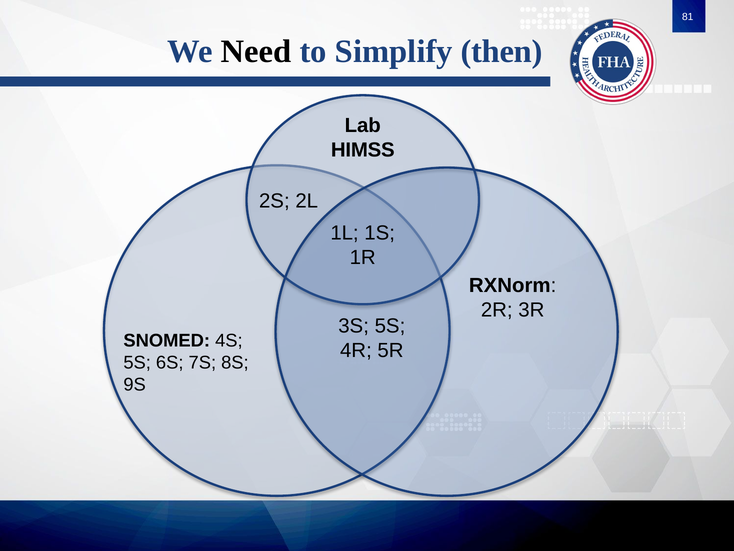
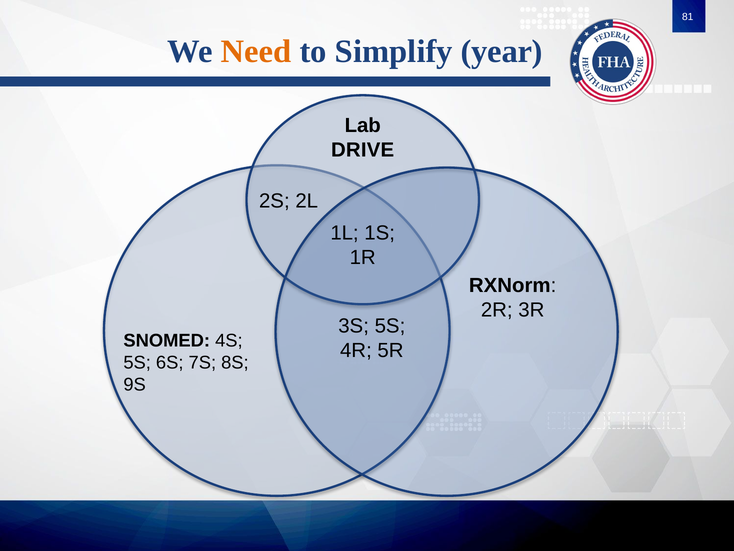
Need colour: black -> orange
then: then -> year
HIMSS: HIMSS -> DRIVE
